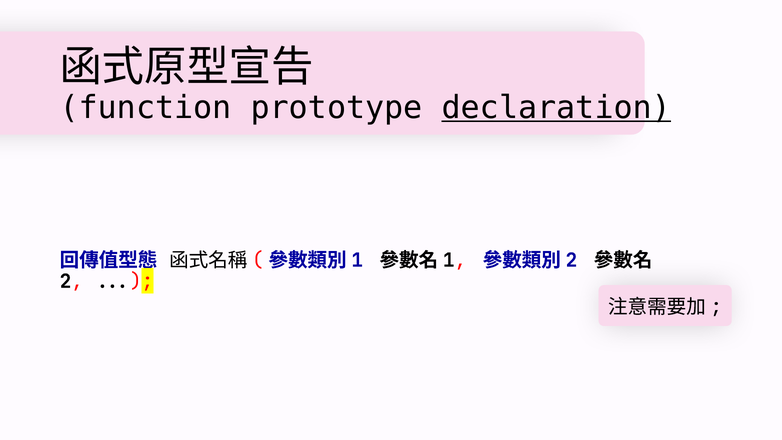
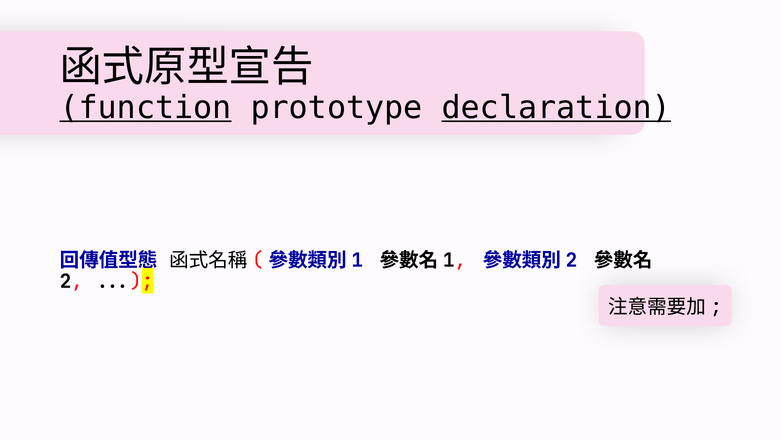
function underline: none -> present
